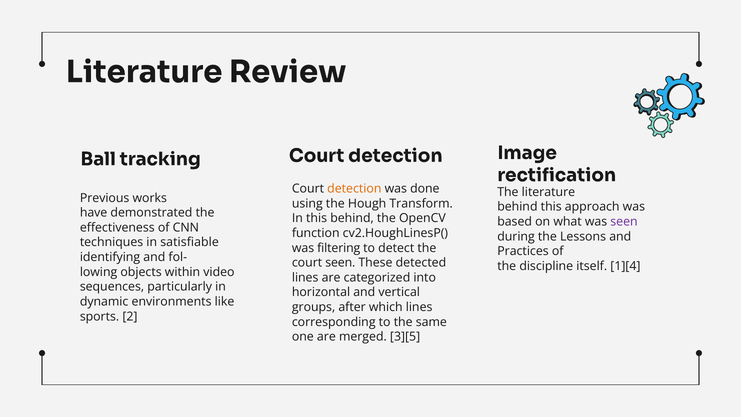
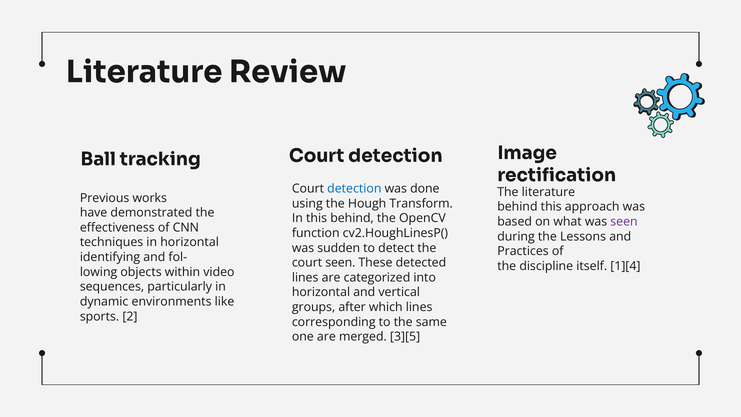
detection at (354, 189) colour: orange -> blue
in satisfiable: satisfiable -> horizontal
filtering: filtering -> sudden
